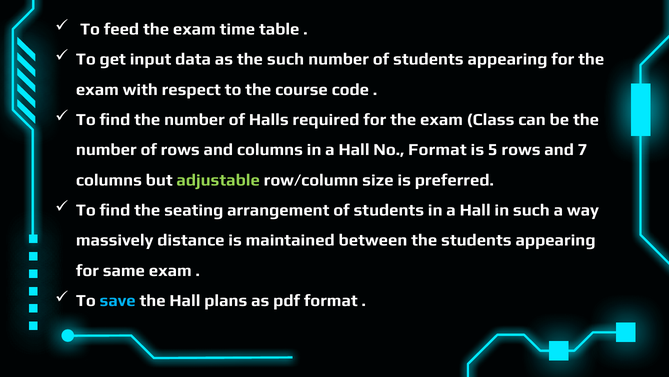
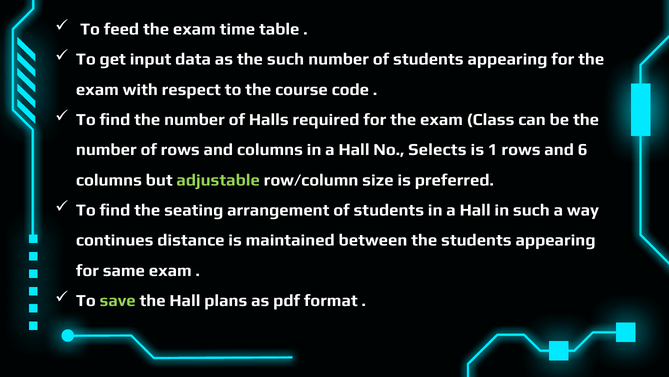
No Format: Format -> Selects
5: 5 -> 1
7: 7 -> 6
massively: massively -> continues
save colour: light blue -> light green
